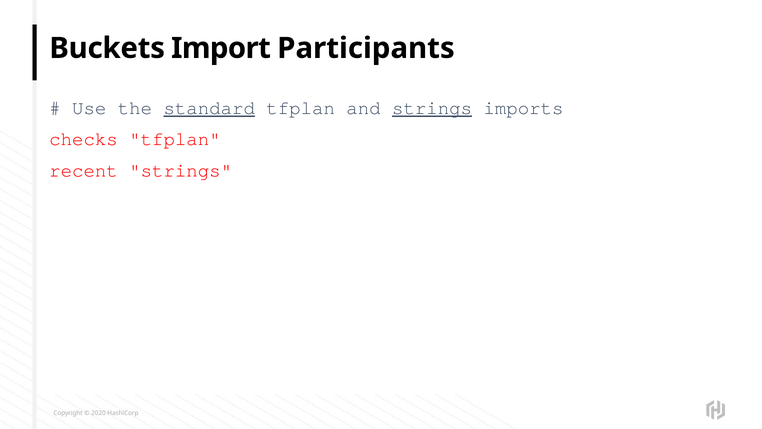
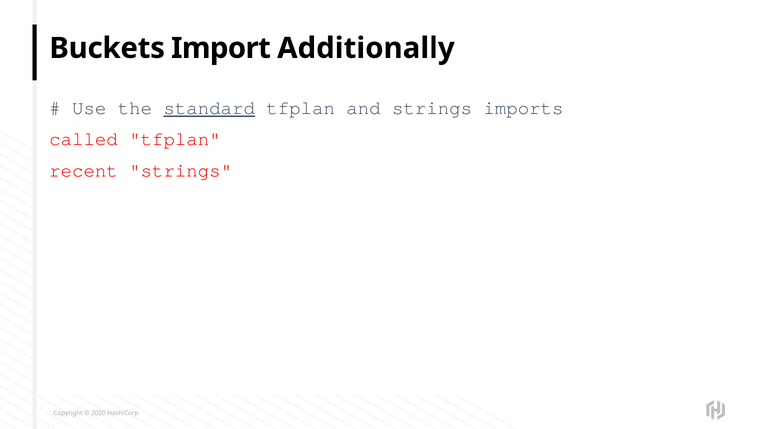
Participants: Participants -> Additionally
strings at (432, 108) underline: present -> none
checks: checks -> called
